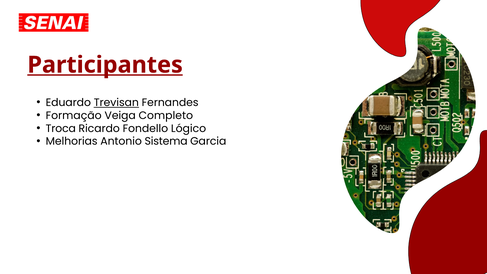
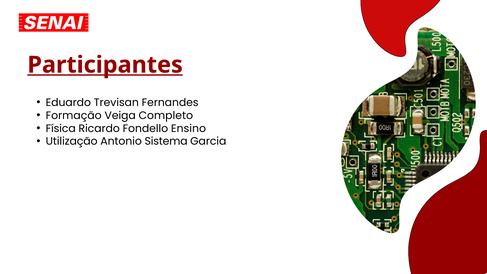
Trevisan underline: present -> none
Troca: Troca -> Física
Lógico: Lógico -> Ensino
Melhorias: Melhorias -> Utilização
